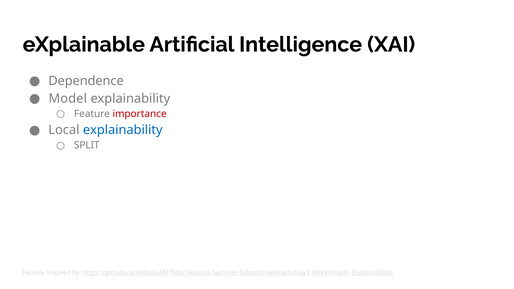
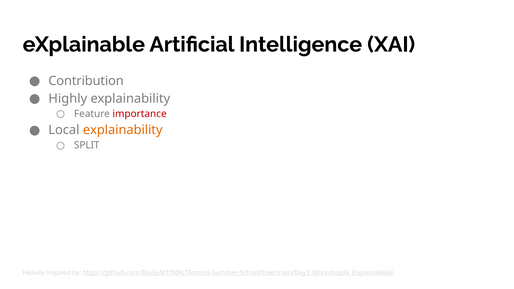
Dependence: Dependence -> Contribution
Model: Model -> Highly
explainability at (123, 130) colour: blue -> orange
